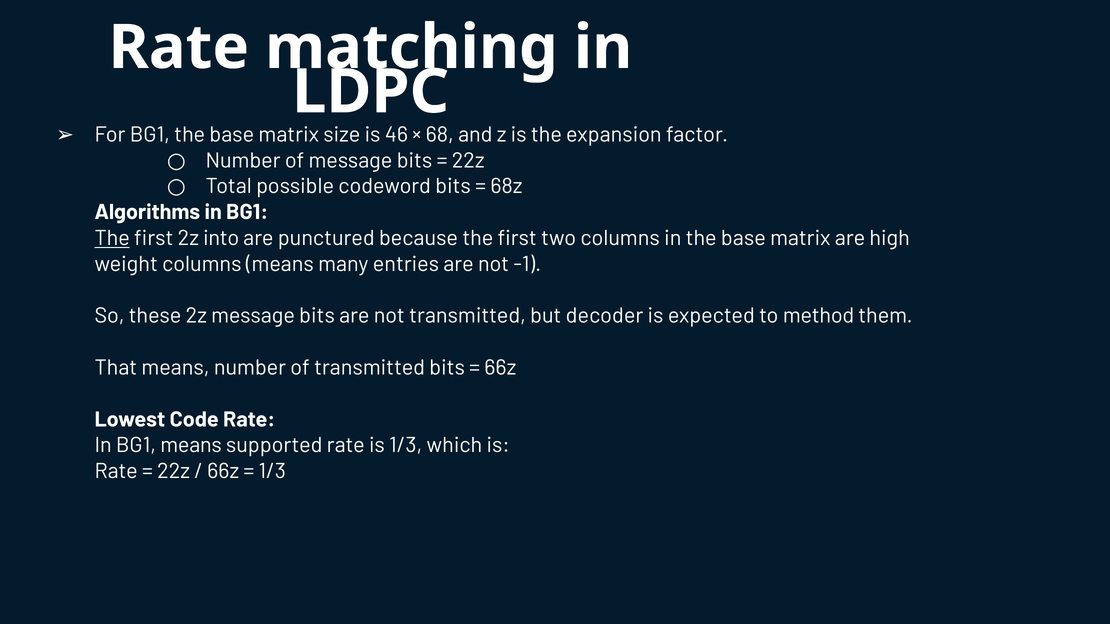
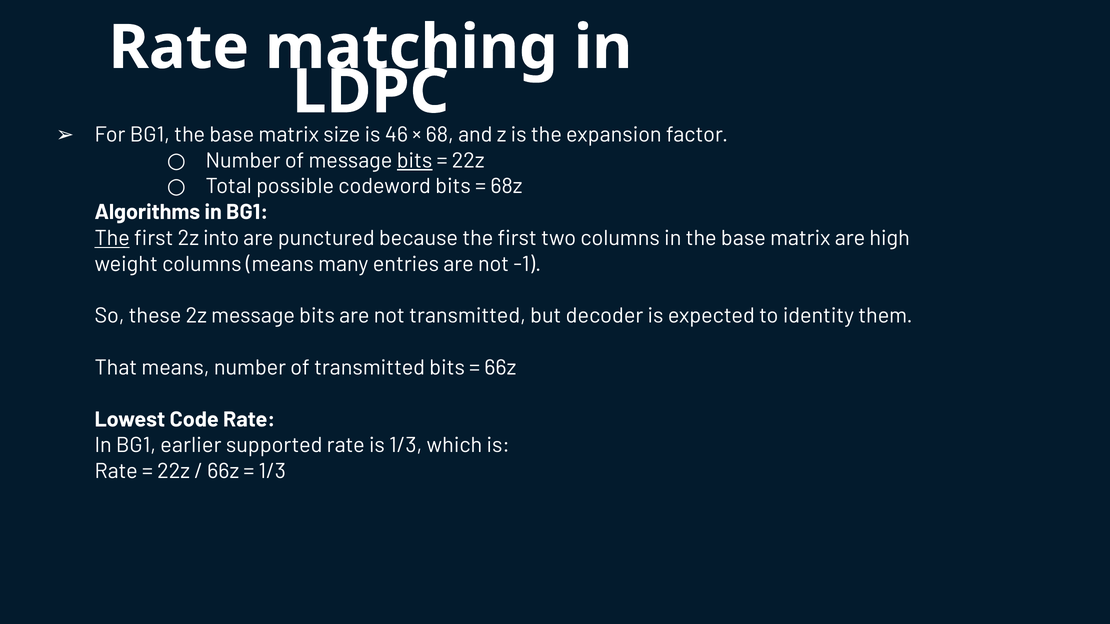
bits at (415, 161) underline: none -> present
method: method -> identity
BG1 means: means -> earlier
